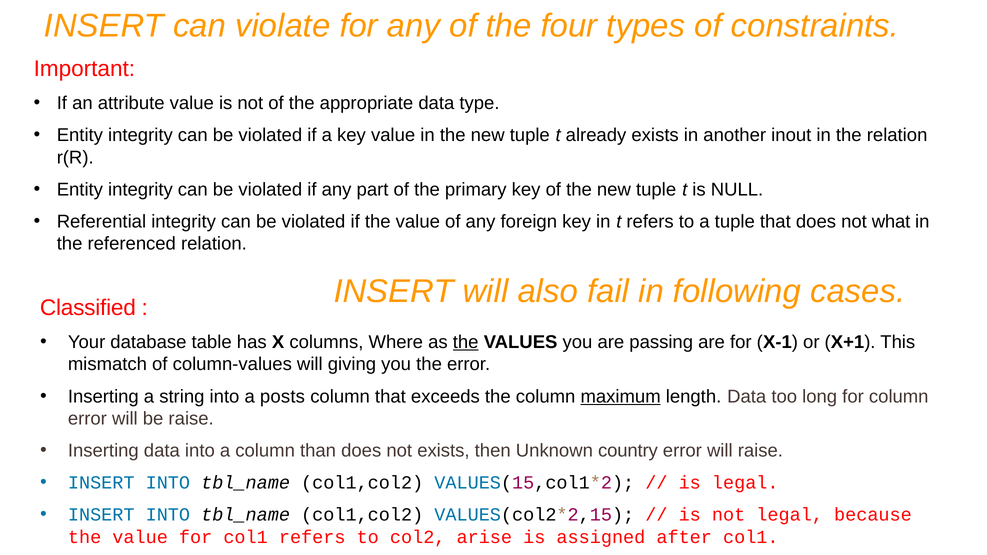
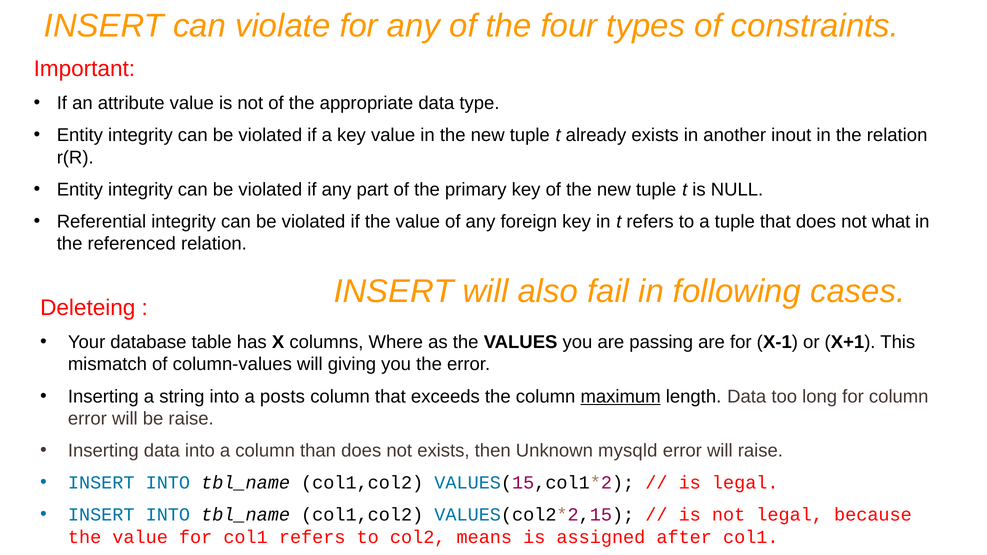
Classified: Classified -> Deleteing
the at (466, 342) underline: present -> none
country: country -> mysqld
arise: arise -> means
